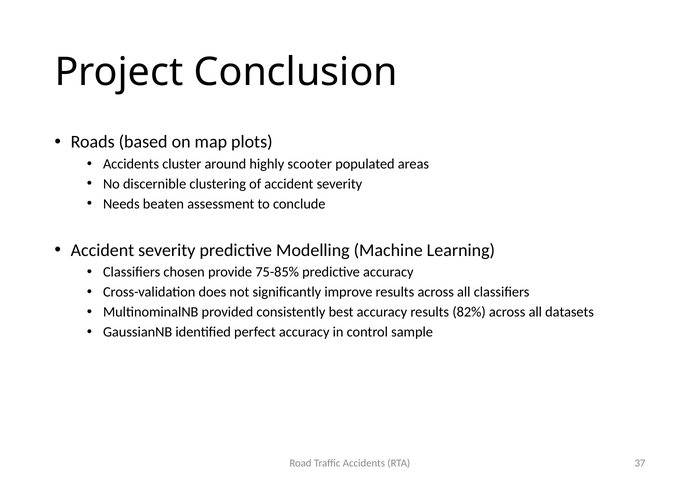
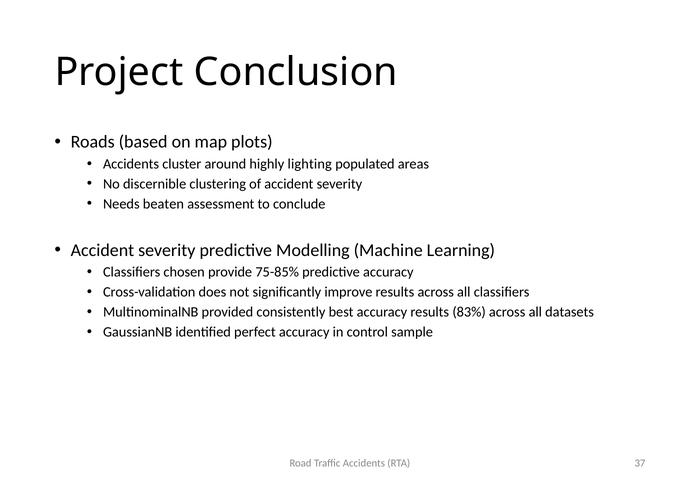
scooter: scooter -> lighting
82%: 82% -> 83%
